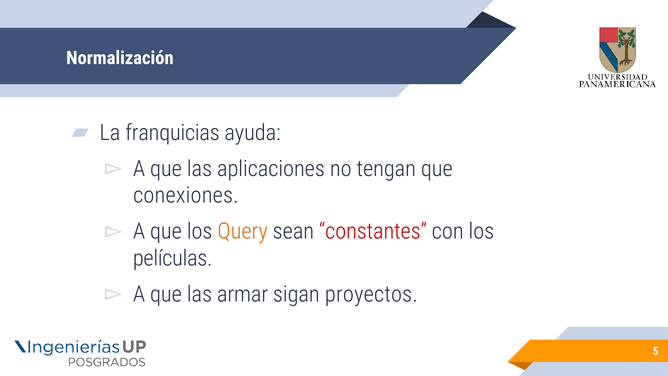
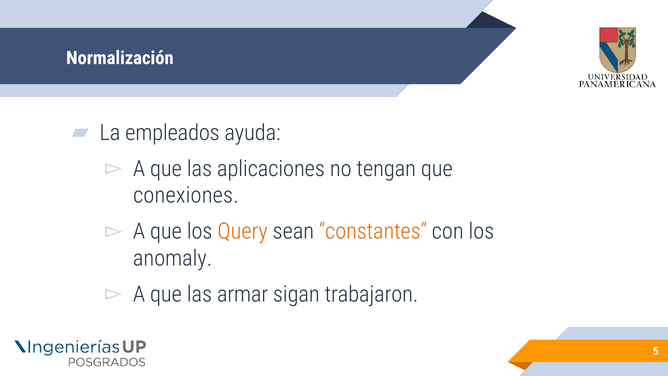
franquicias: franquicias -> empleados
constantes colour: red -> orange
películas: películas -> anomaly
proyectos: proyectos -> trabajaron
